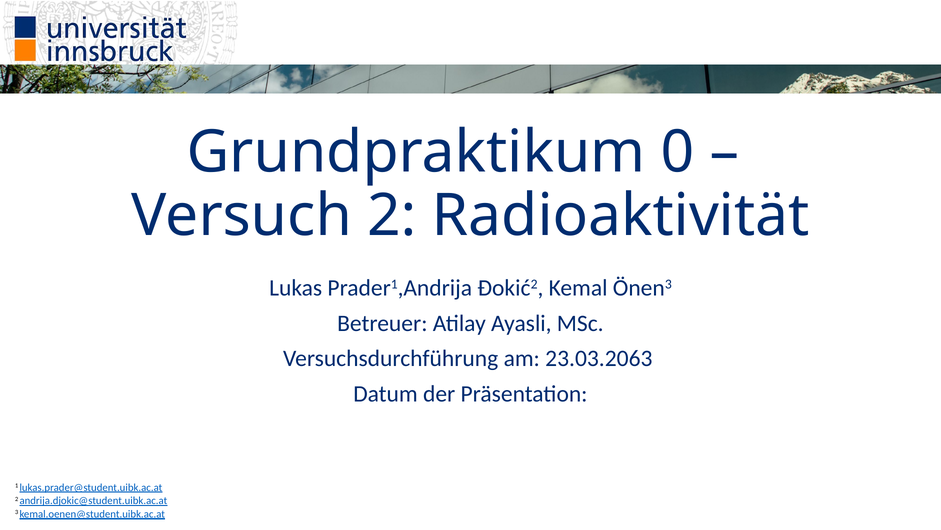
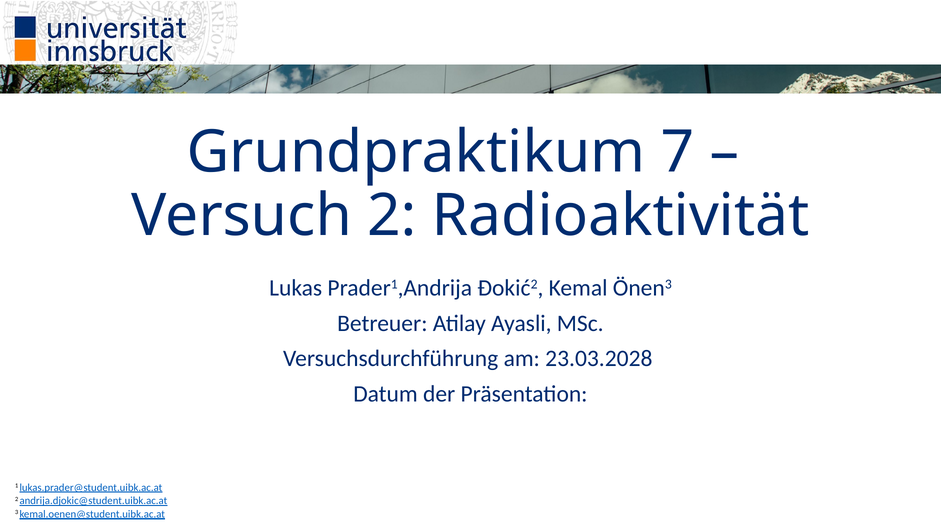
0: 0 -> 7
23.03.2063: 23.03.2063 -> 23.03.2028
